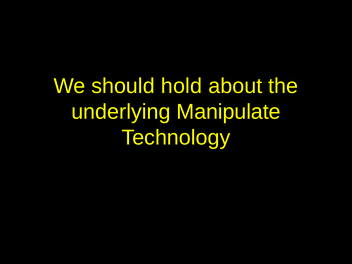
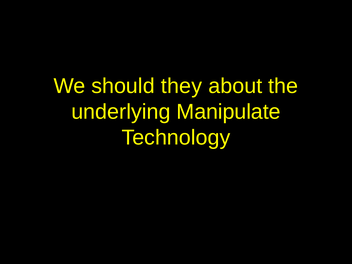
hold: hold -> they
